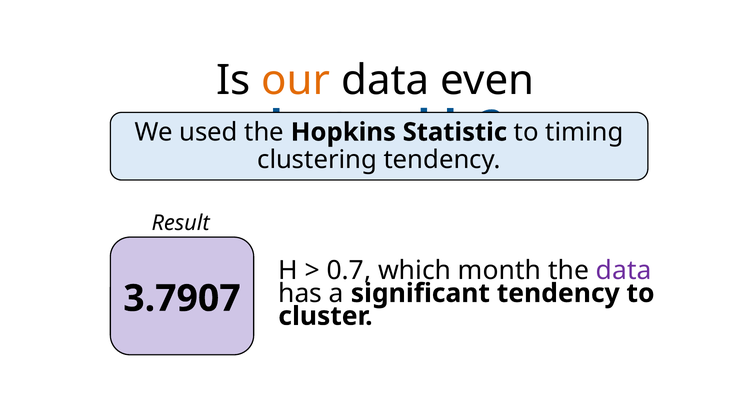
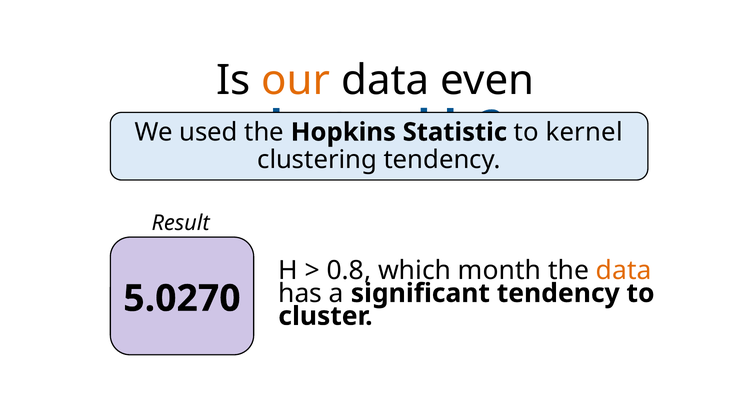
timing: timing -> kernel
0.7: 0.7 -> 0.8
data at (624, 271) colour: purple -> orange
3.7907: 3.7907 -> 5.0270
